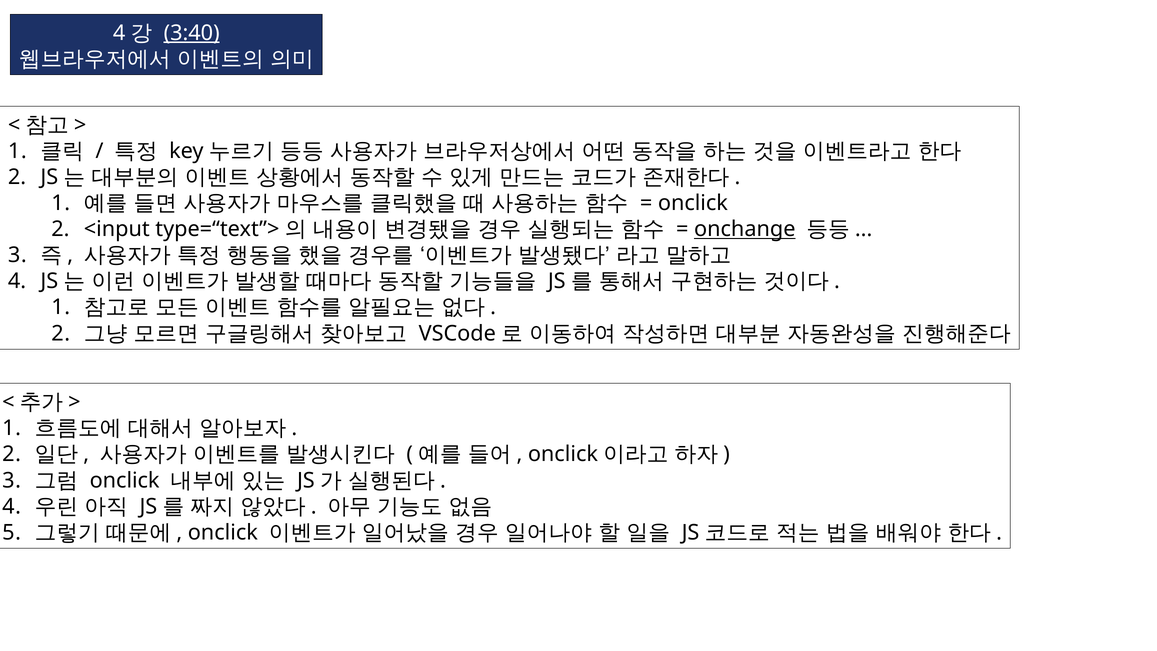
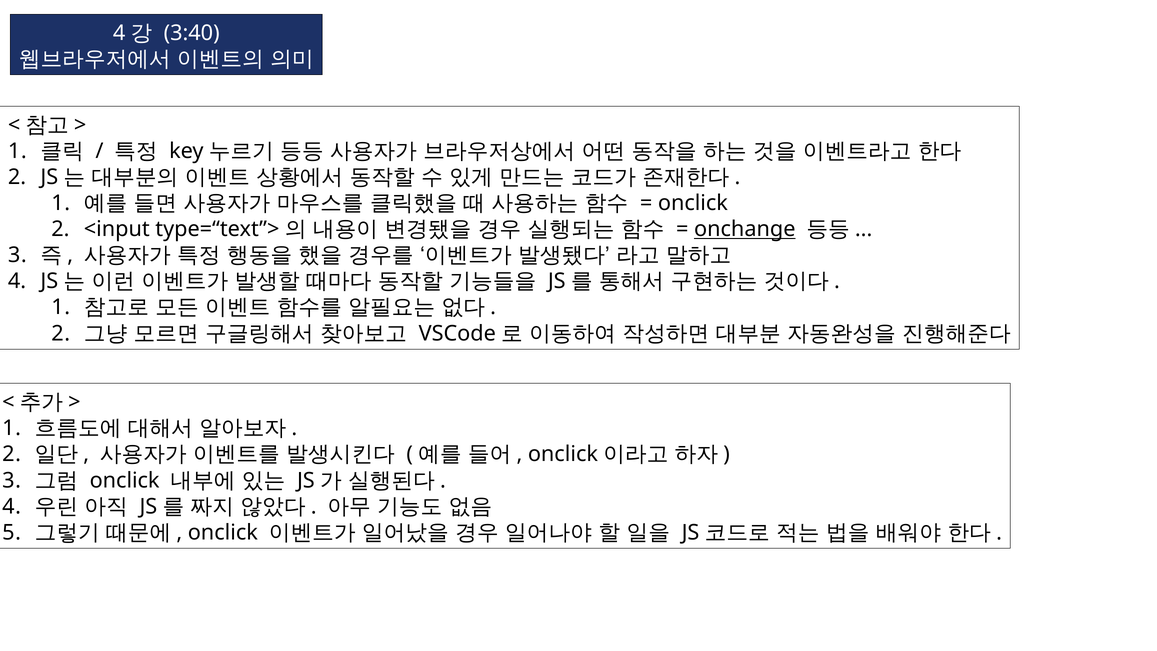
3:40 underline: present -> none
